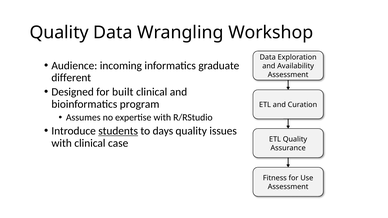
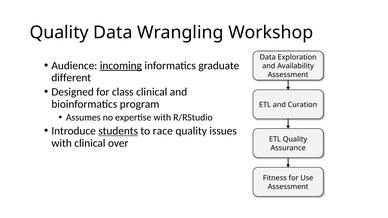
incoming underline: none -> present
built: built -> class
days: days -> race
case: case -> over
